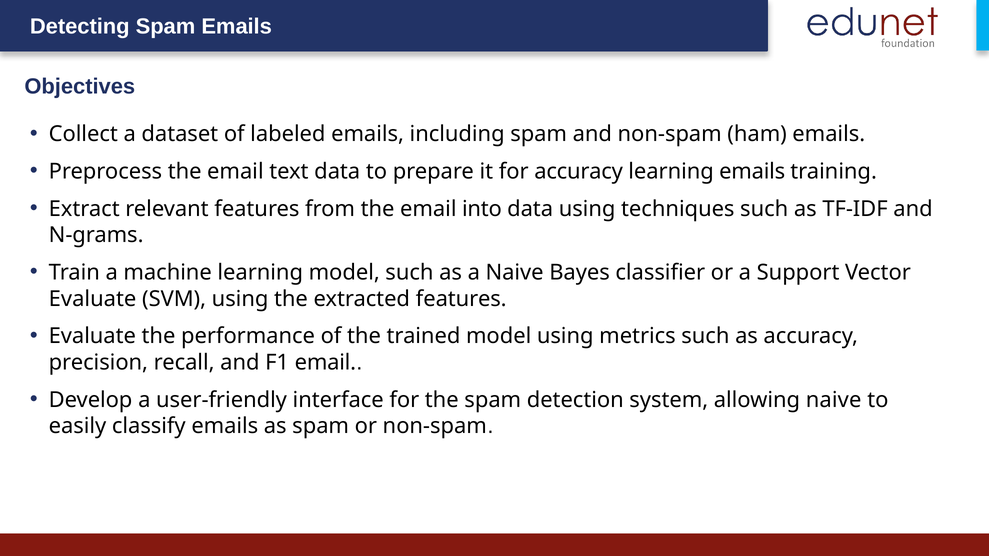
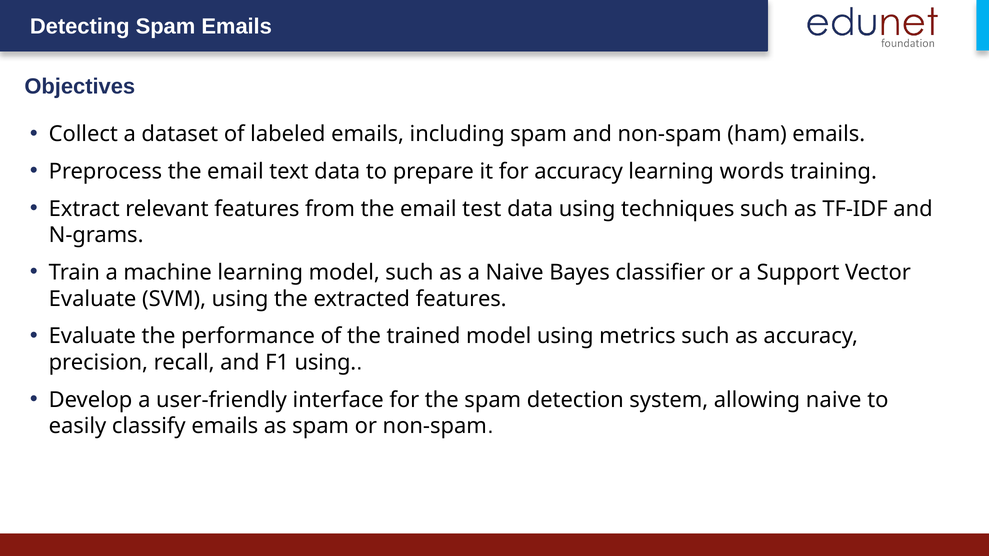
learning emails: emails -> words
into: into -> test
F1 email: email -> using
